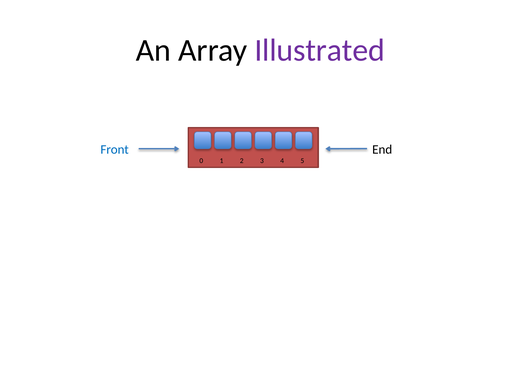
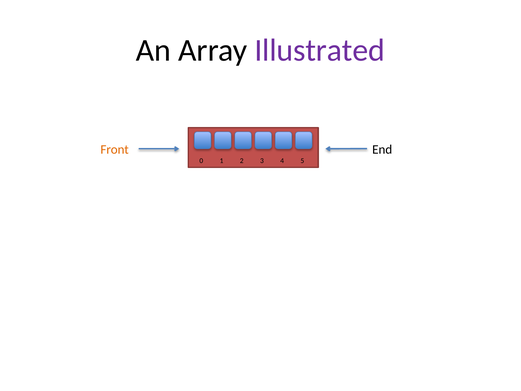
Front colour: blue -> orange
